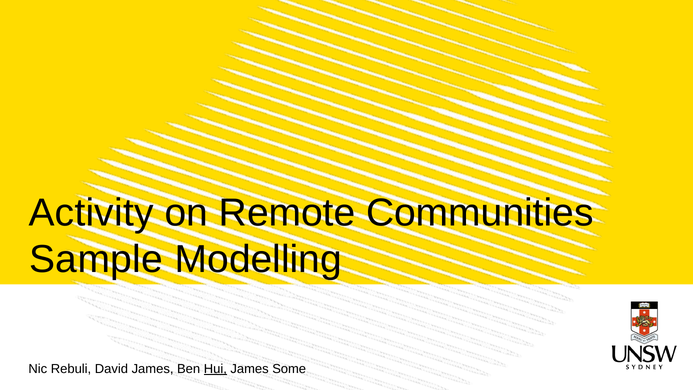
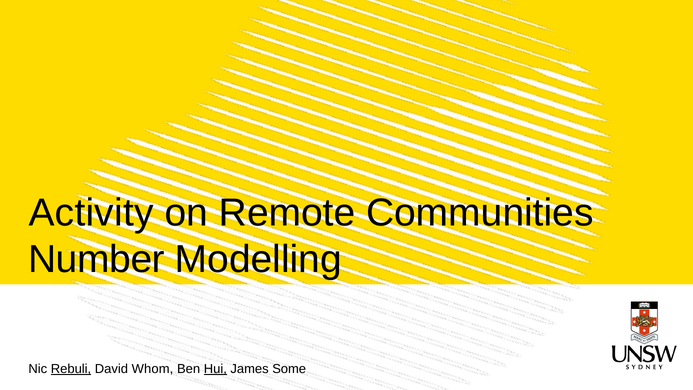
Sample: Sample -> Number
Rebuli underline: none -> present
David James: James -> Whom
